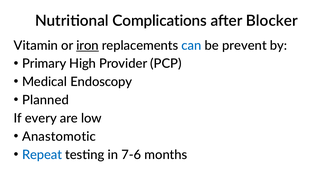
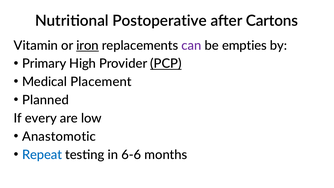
Complications: Complications -> Postoperative
Blocker: Blocker -> Cartons
can colour: blue -> purple
prevent: prevent -> empties
PCP underline: none -> present
Endoscopy: Endoscopy -> Placement
7-6: 7-6 -> 6-6
